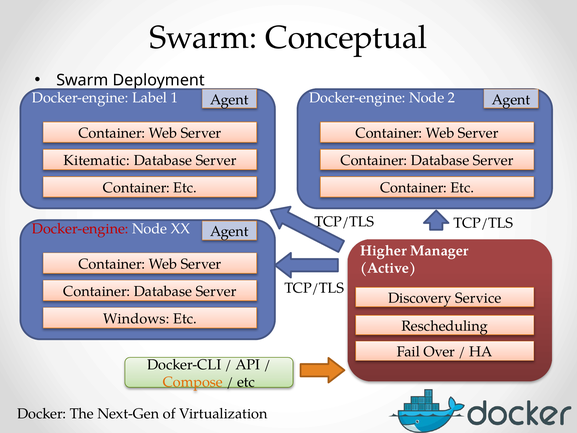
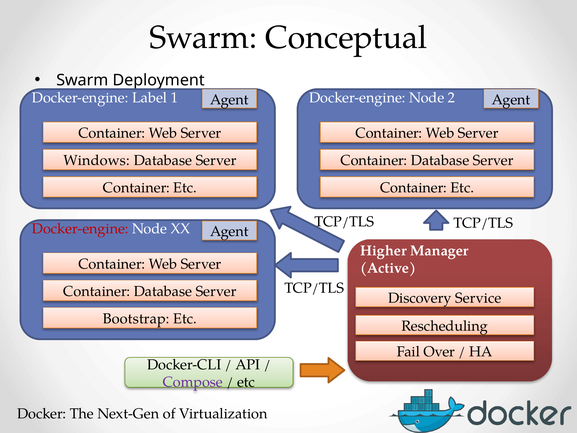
Kitematic: Kitematic -> Windows
Windows: Windows -> Bootstrap
Compose colour: orange -> purple
